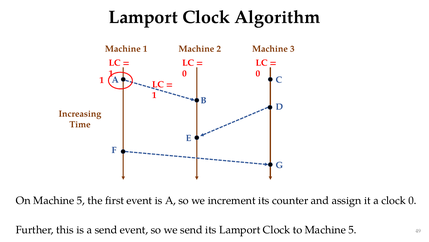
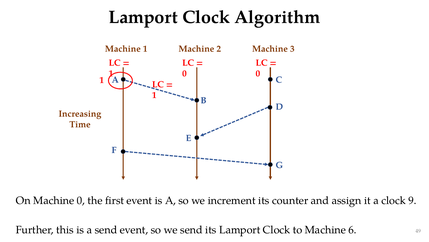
On Machine 5: 5 -> 0
clock 0: 0 -> 9
to Machine 5: 5 -> 6
